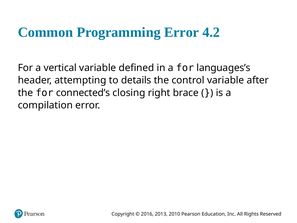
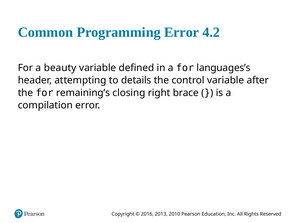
vertical: vertical -> beauty
connected’s: connected’s -> remaining’s
